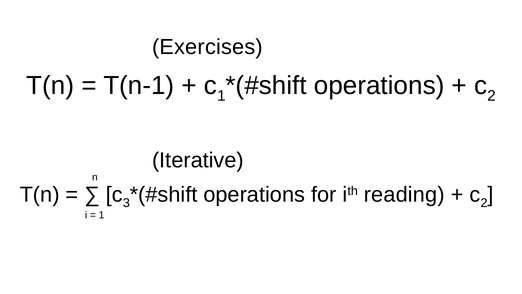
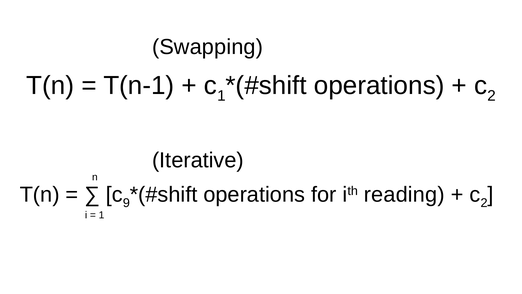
Exercises: Exercises -> Swapping
3: 3 -> 9
